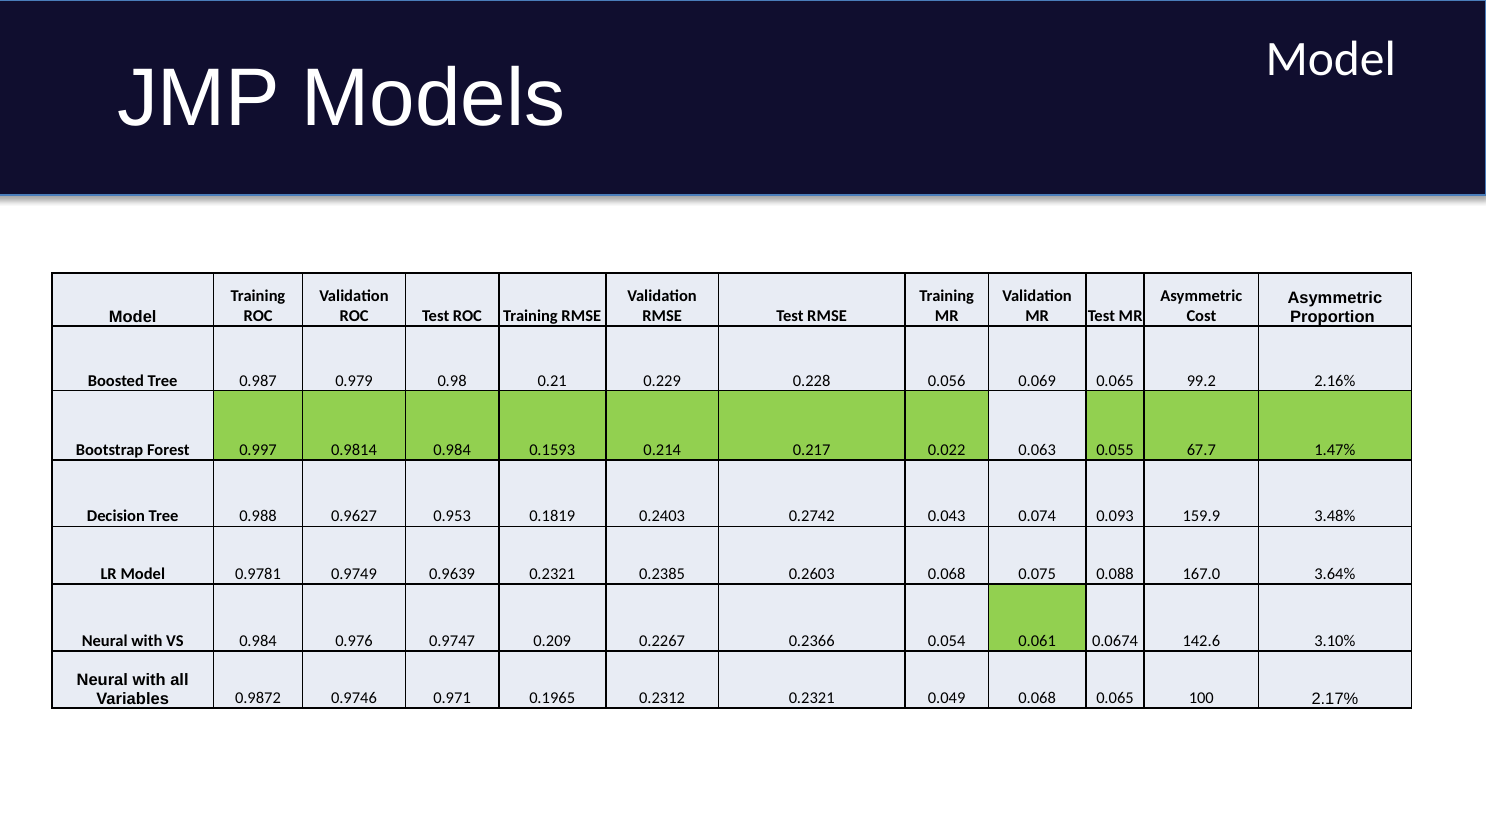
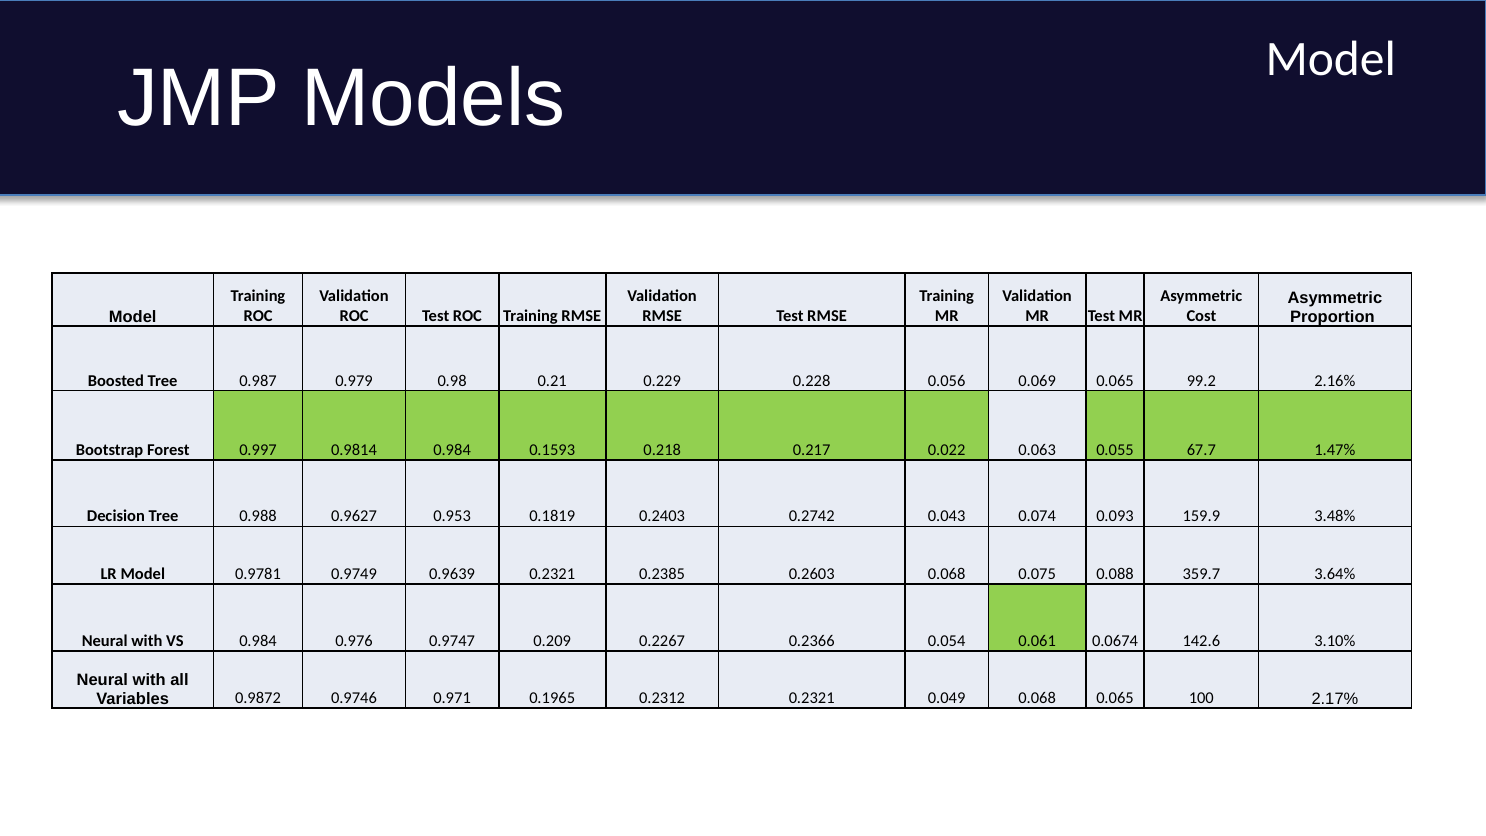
0.214: 0.214 -> 0.218
167.0: 167.0 -> 359.7
